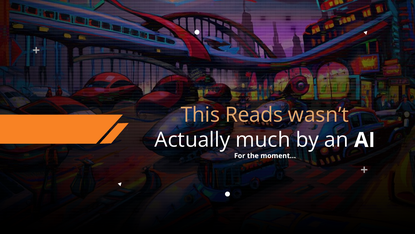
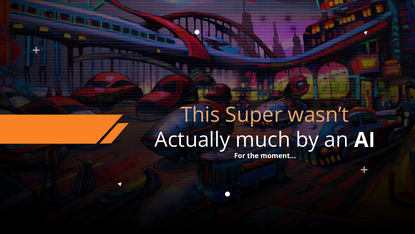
Reads: Reads -> Super
